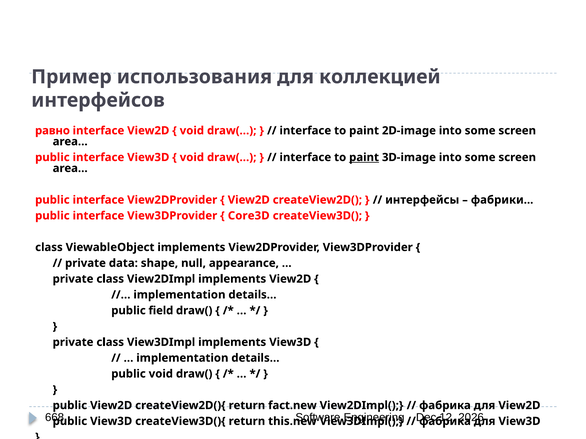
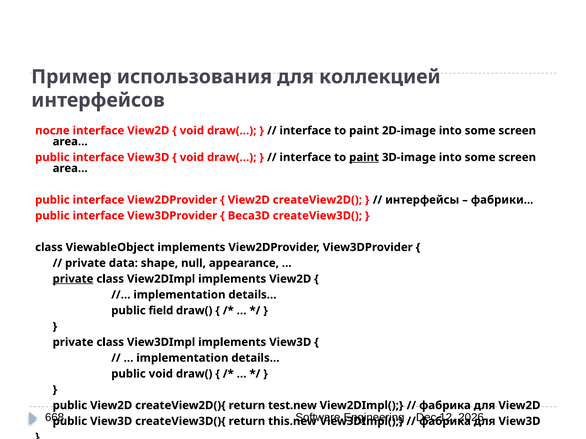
равно: равно -> после
Core3D: Core3D -> Веса3D
private at (73, 279) underline: none -> present
fact.new: fact.new -> test.new
